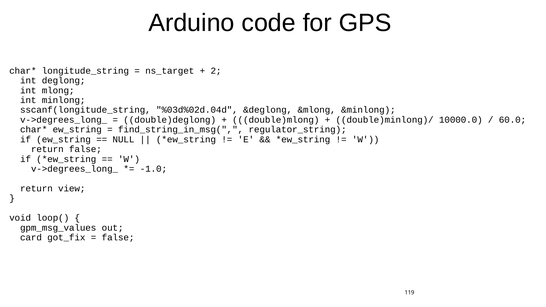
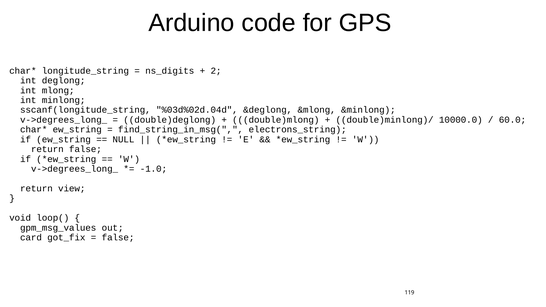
ns_target: ns_target -> ns_digits
regulator_string: regulator_string -> electrons_string
